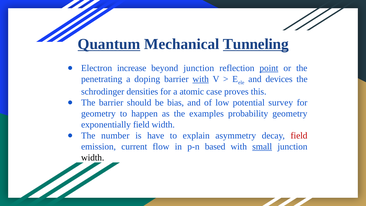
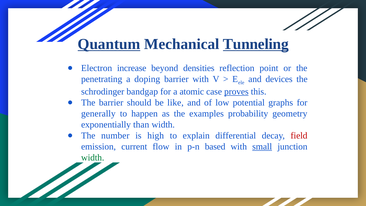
beyond junction: junction -> densities
point underline: present -> none
with at (201, 79) underline: present -> none
densities: densities -> bandgap
proves underline: none -> present
bias: bias -> like
survey: survey -> graphs
geometry at (98, 114): geometry -> generally
exponentially field: field -> than
have: have -> high
asymmetry: asymmetry -> differential
width at (93, 157) colour: black -> green
